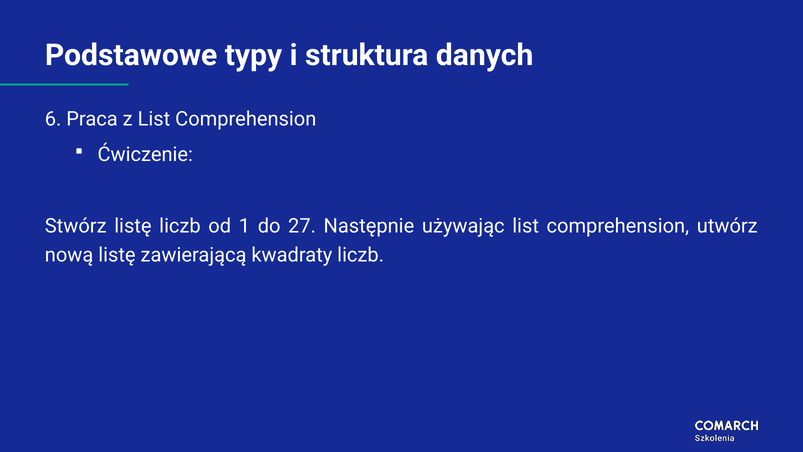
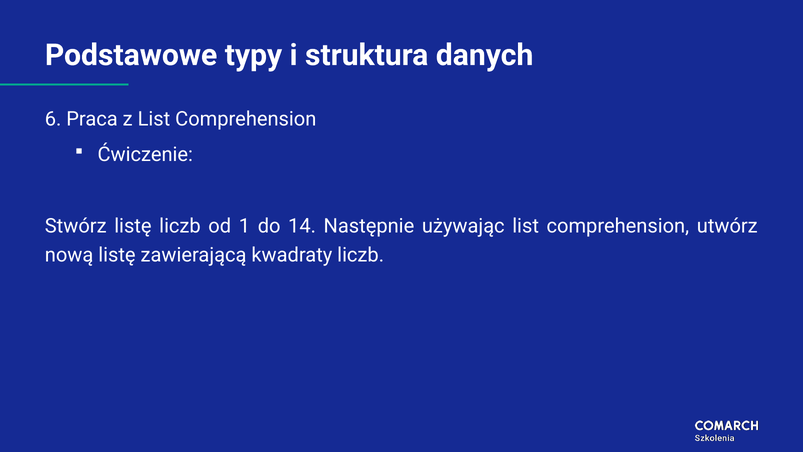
27: 27 -> 14
